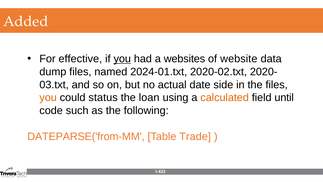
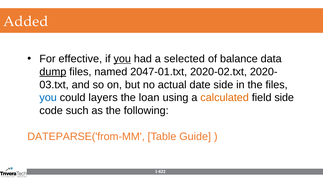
websites: websites -> selected
website: website -> balance
dump underline: none -> present
2024-01.txt: 2024-01.txt -> 2047-01.txt
you at (48, 98) colour: orange -> blue
status: status -> layers
field until: until -> side
Trade: Trade -> Guide
